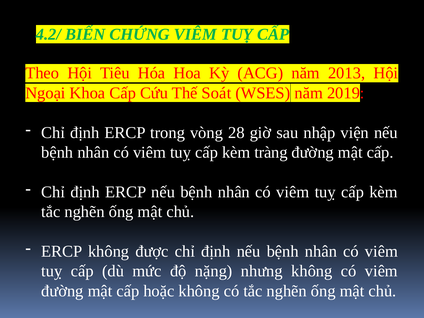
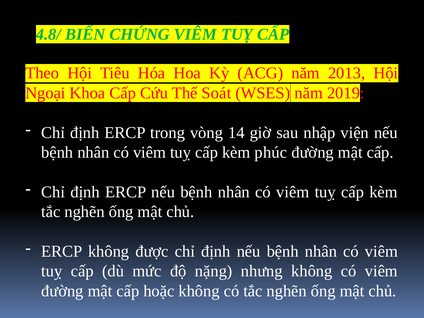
4.2/: 4.2/ -> 4.8/
28: 28 -> 14
tràng: tràng -> phúc
